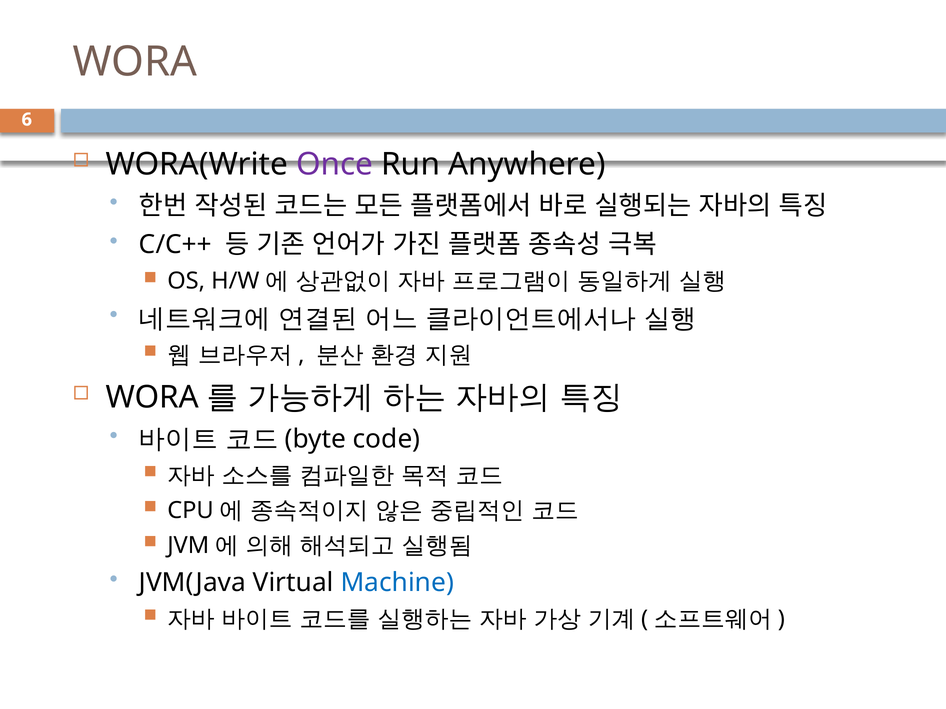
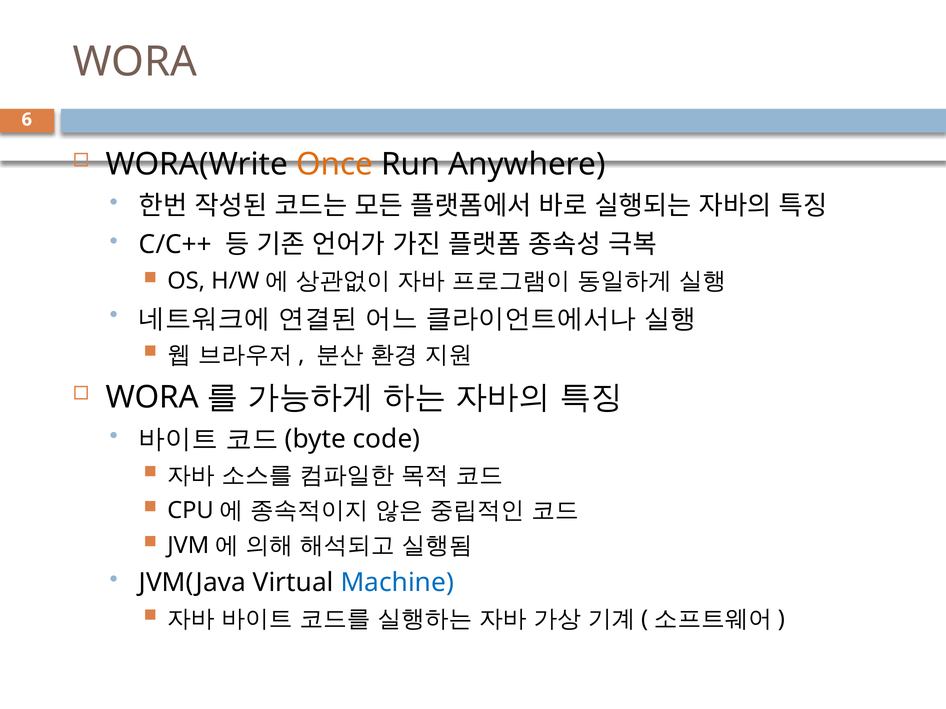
Once colour: purple -> orange
